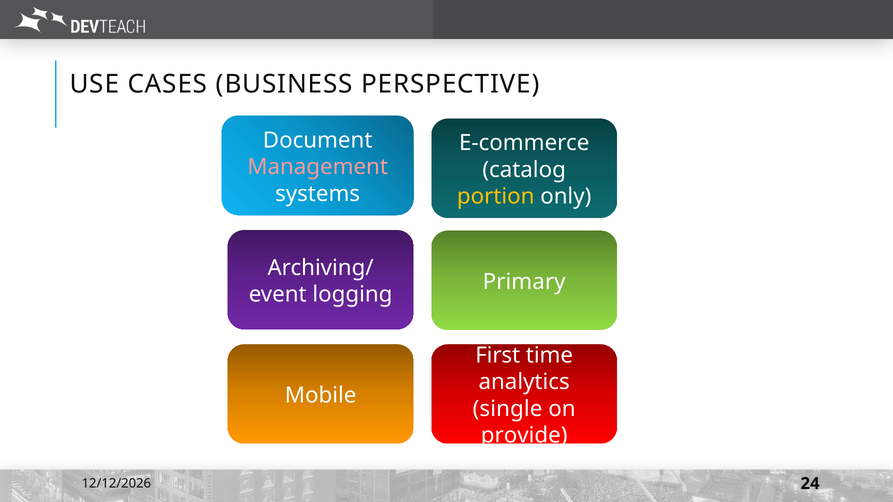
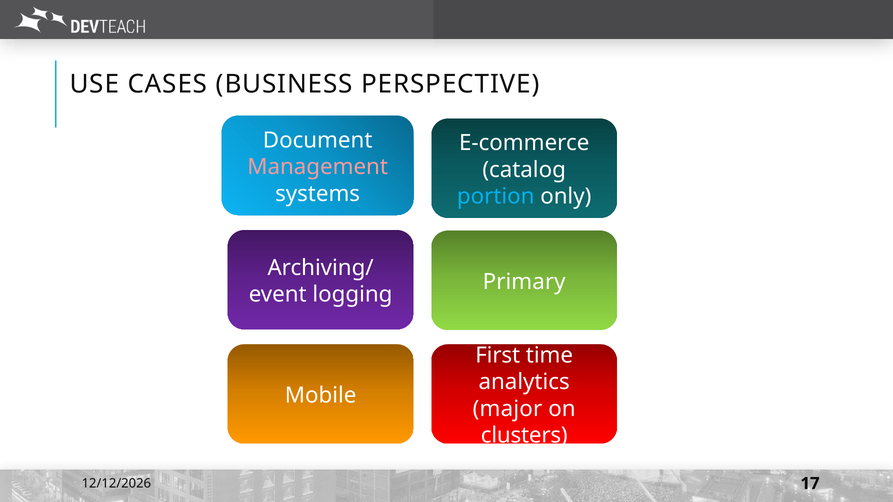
portion colour: yellow -> light blue
single: single -> major
provide: provide -> clusters
24: 24 -> 17
